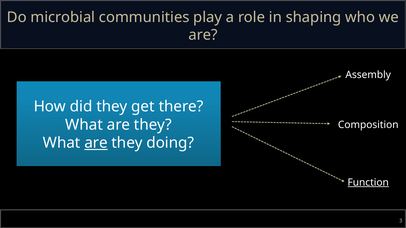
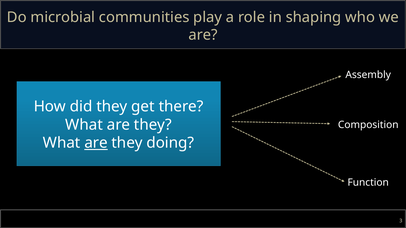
Function underline: present -> none
